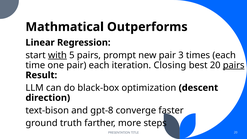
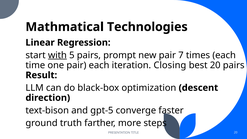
Outperforms: Outperforms -> Technologies
3: 3 -> 7
pairs at (234, 65) underline: present -> none
gpt-8: gpt-8 -> gpt-5
